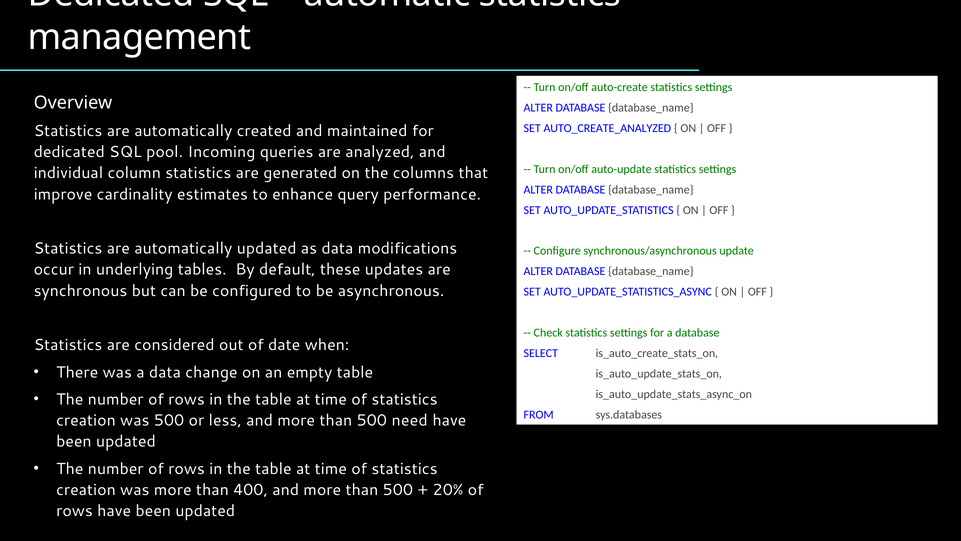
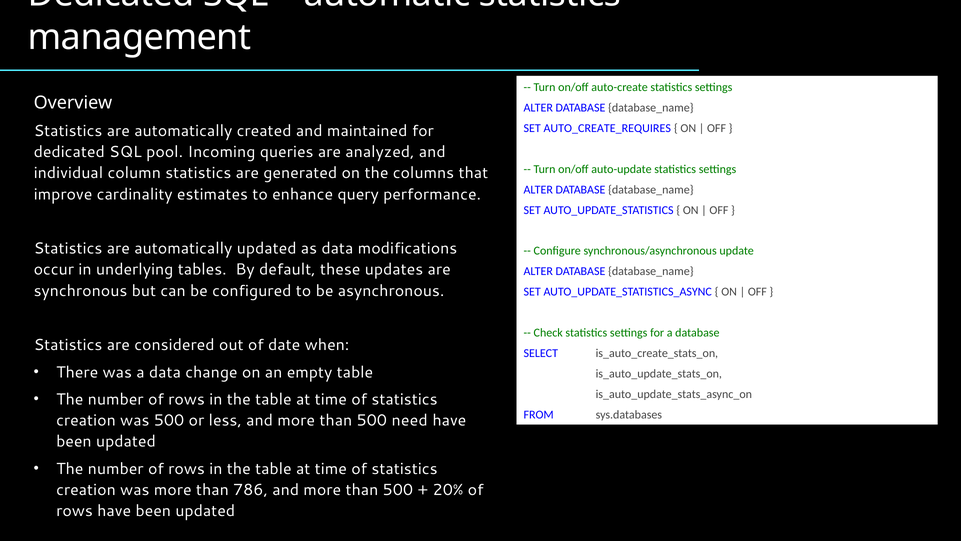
AUTO_CREATE_ANALYZED: AUTO_CREATE_ANALYZED -> AUTO_CREATE_REQUIRES
400: 400 -> 786
